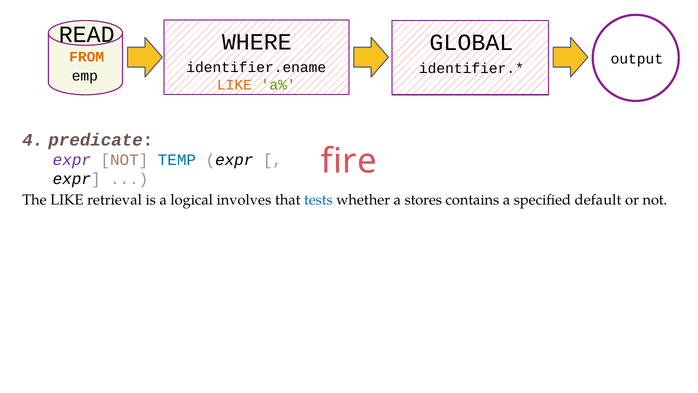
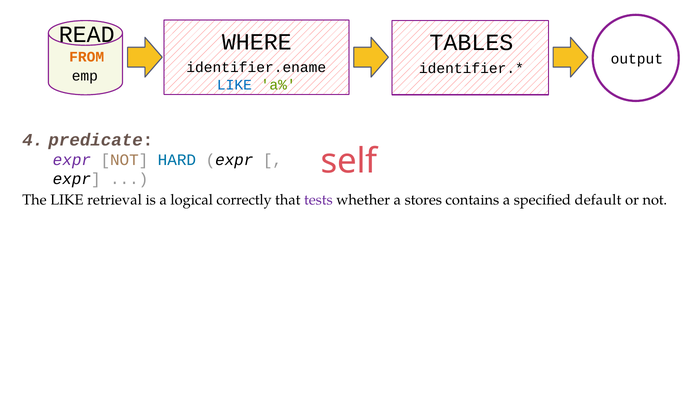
GLOBAL: GLOBAL -> TABLES
LIKE at (234, 85) colour: orange -> blue
fire: fire -> self
TEMP: TEMP -> HARD
involves: involves -> correctly
tests colour: blue -> purple
